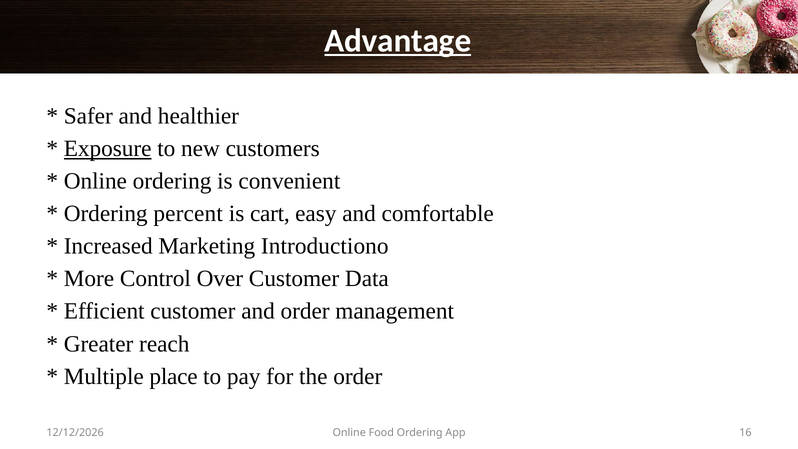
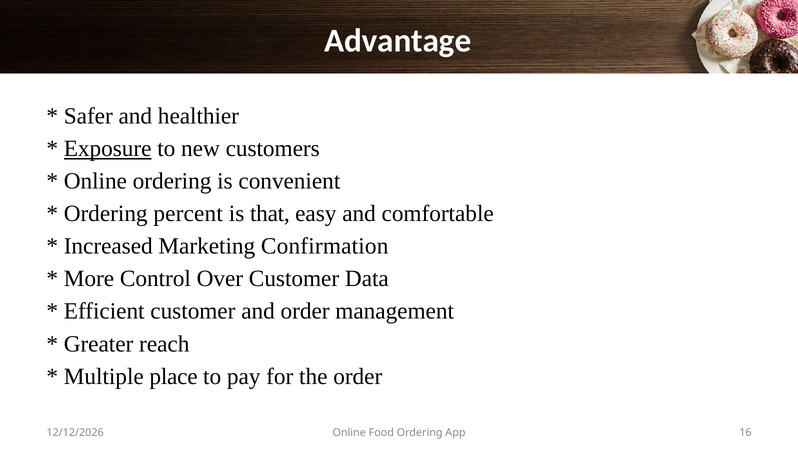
Advantage underline: present -> none
cart: cart -> that
Introductiono: Introductiono -> Confirmation
